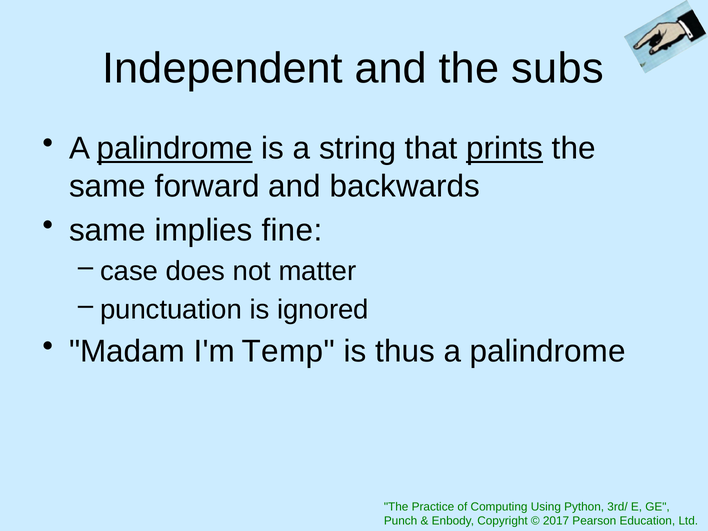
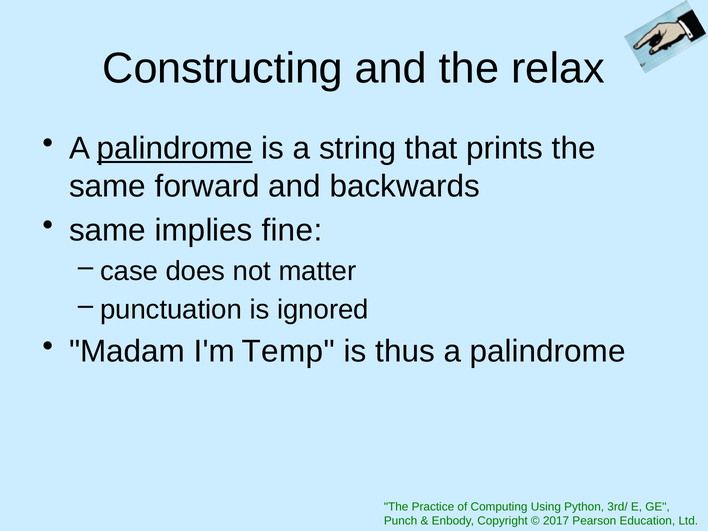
Independent: Independent -> Constructing
subs: subs -> relax
prints underline: present -> none
